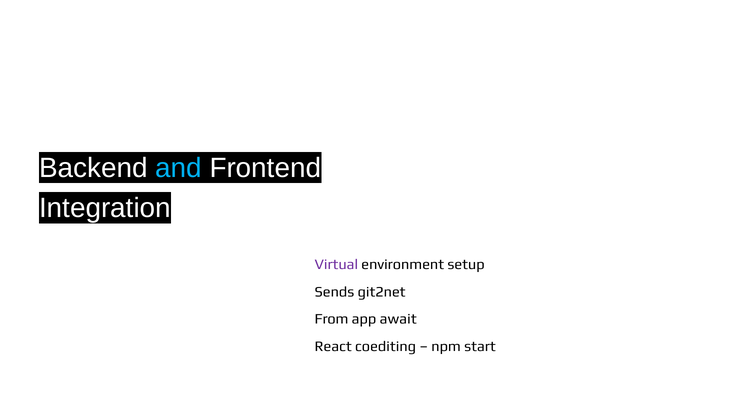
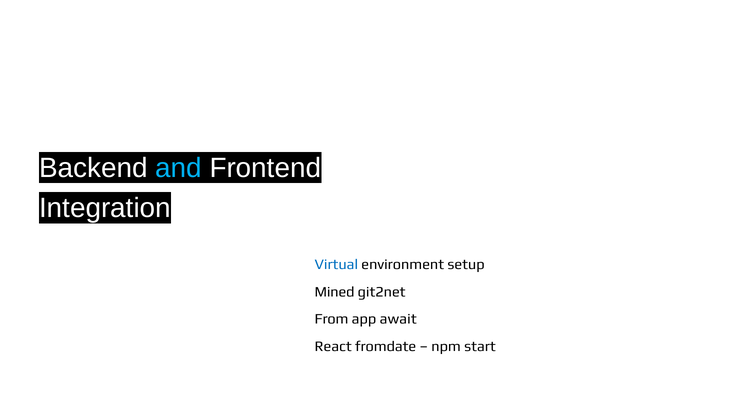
Virtual colour: purple -> blue
Sends: Sends -> Mined
coediting: coediting -> fromdate
